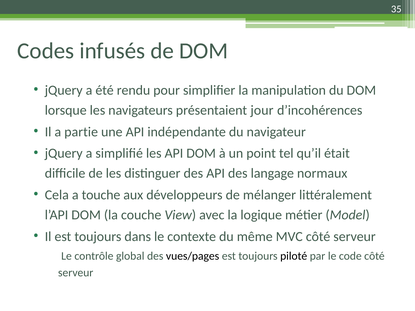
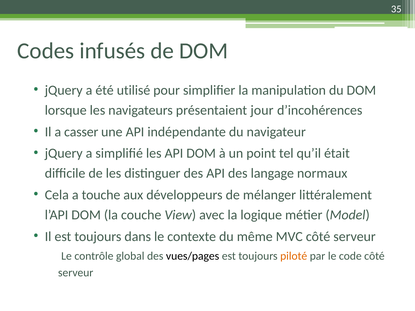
rendu: rendu -> utilisé
partie: partie -> casser
piloté colour: black -> orange
